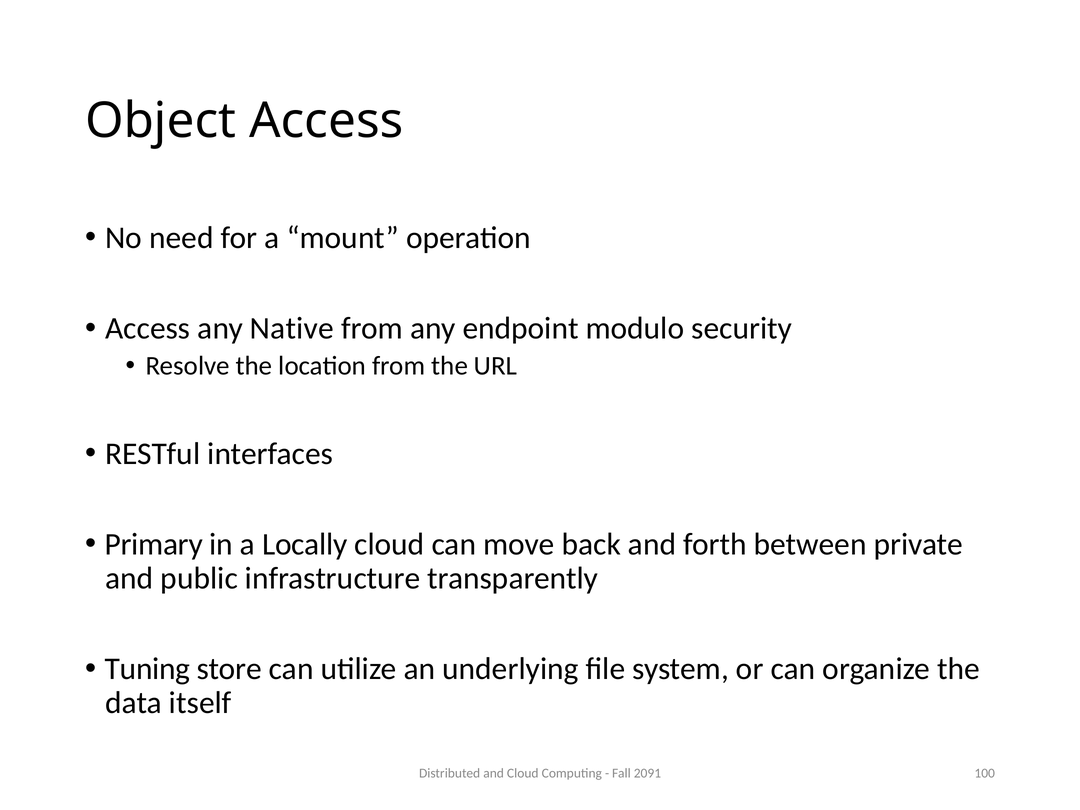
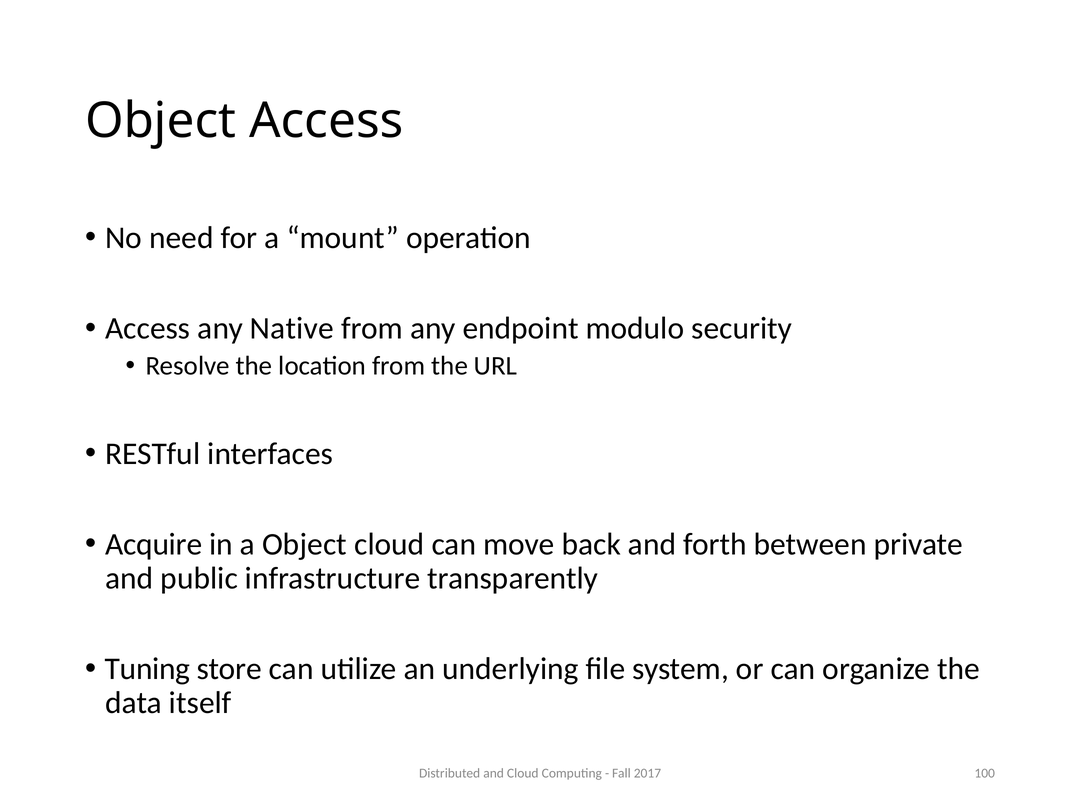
Primary: Primary -> Acquire
a Locally: Locally -> Object
2091: 2091 -> 2017
